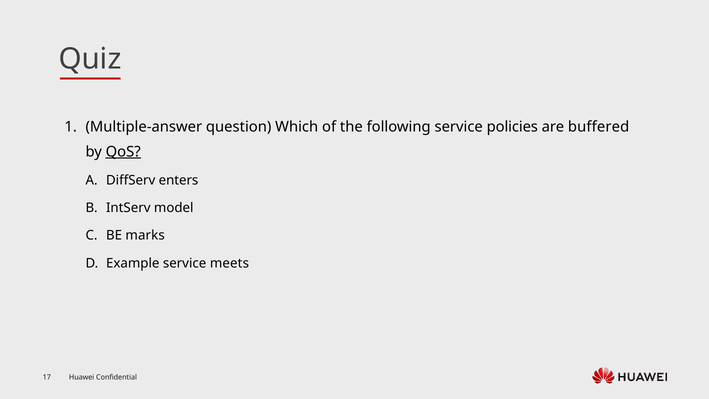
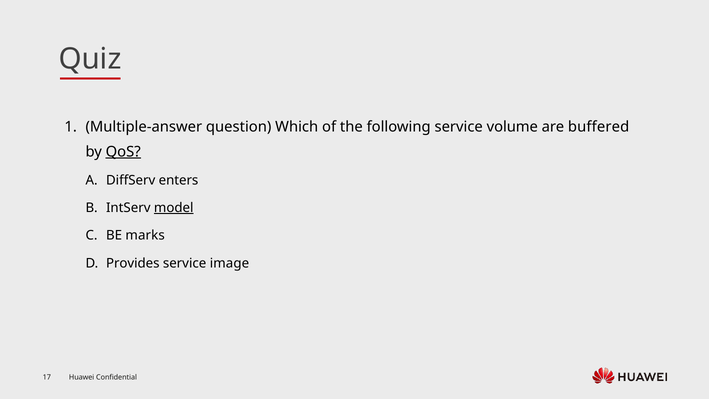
policies: policies -> volume
model underline: none -> present
Example: Example -> Provides
meets: meets -> image
